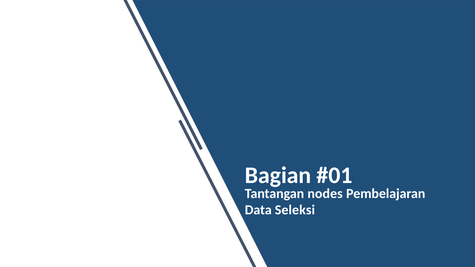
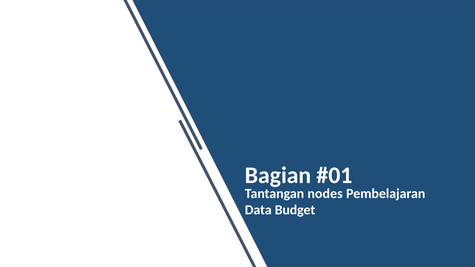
Seleksi: Seleksi -> Budget
